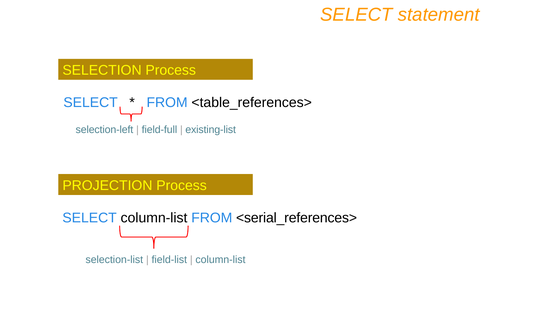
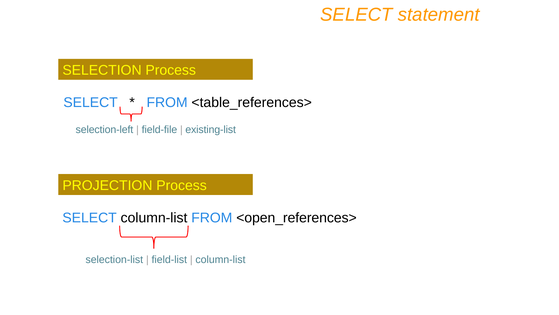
field-full: field-full -> field-file
<serial_references>: <serial_references> -> <open_references>
